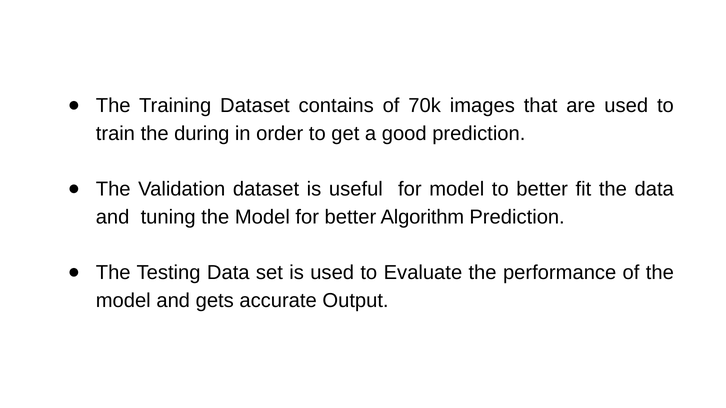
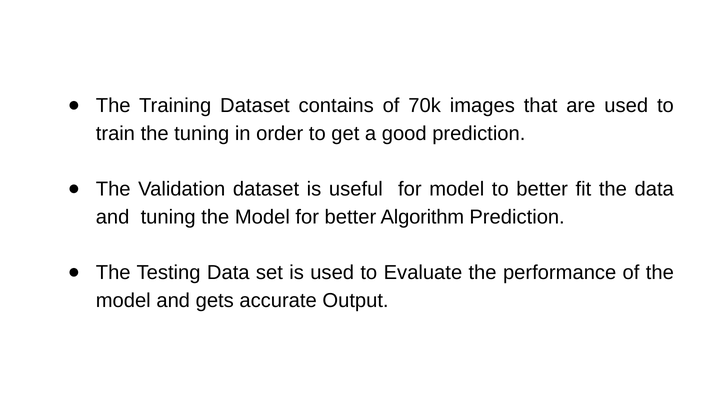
the during: during -> tuning
